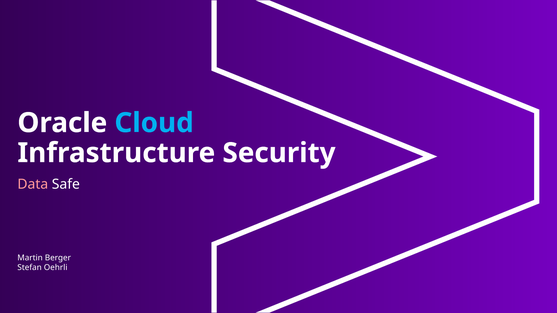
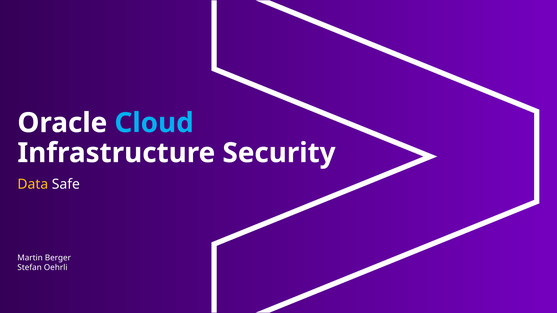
Data colour: pink -> yellow
